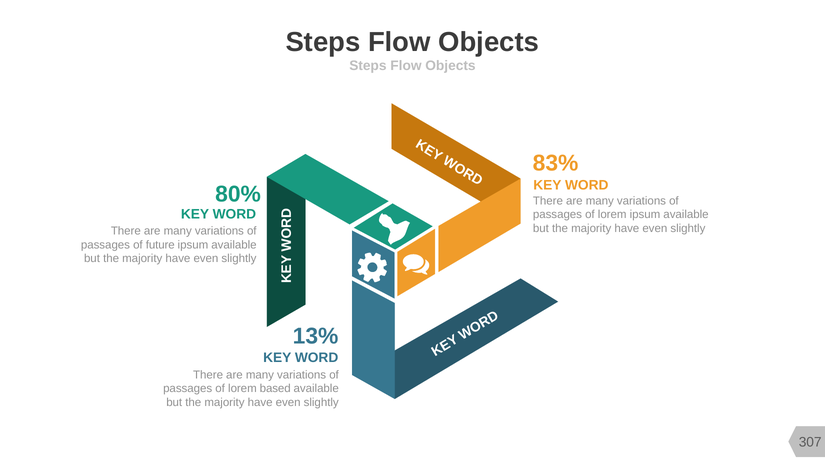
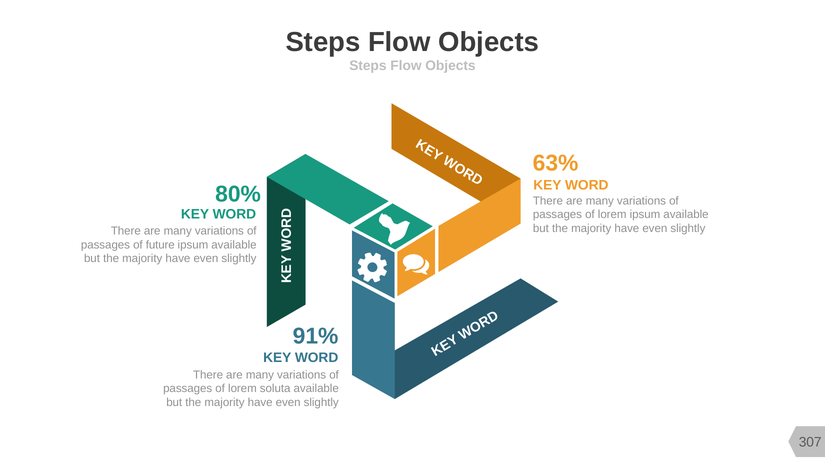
83%: 83% -> 63%
13%: 13% -> 91%
based: based -> soluta
